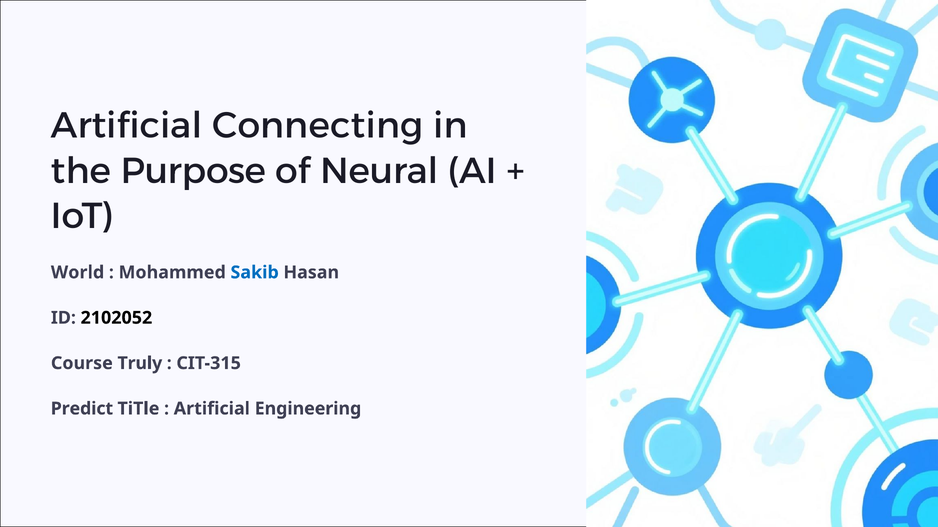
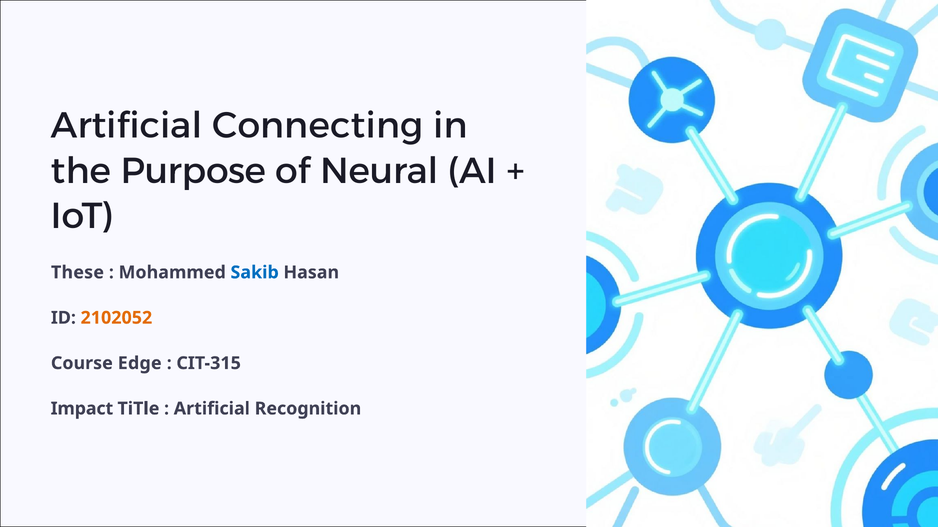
World: World -> These
2102052 colour: black -> orange
Truly: Truly -> Edge
Predict: Predict -> Impact
Engineering: Engineering -> Recognition
